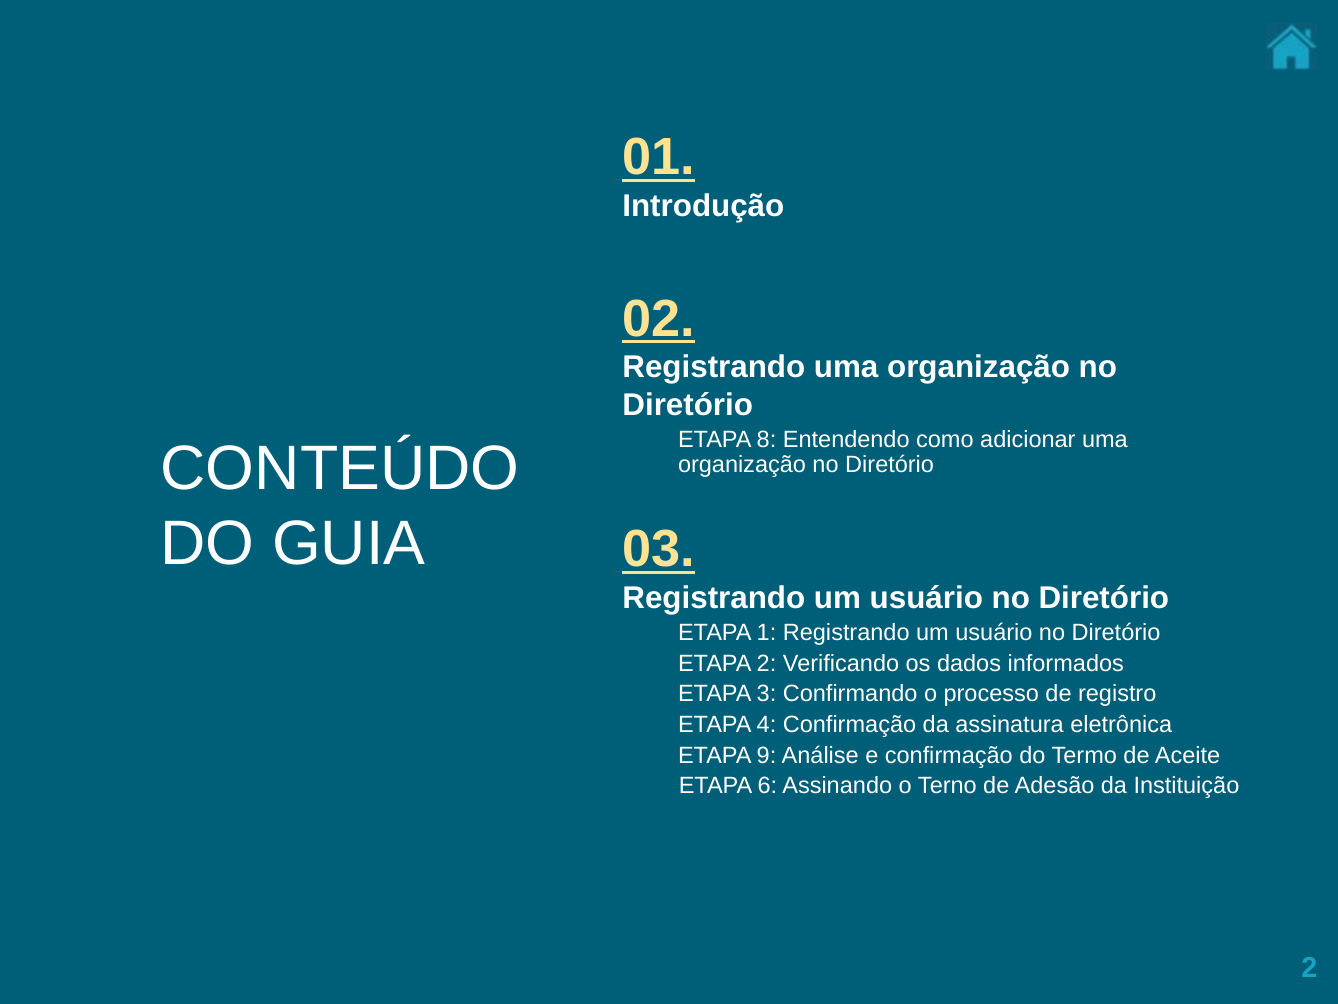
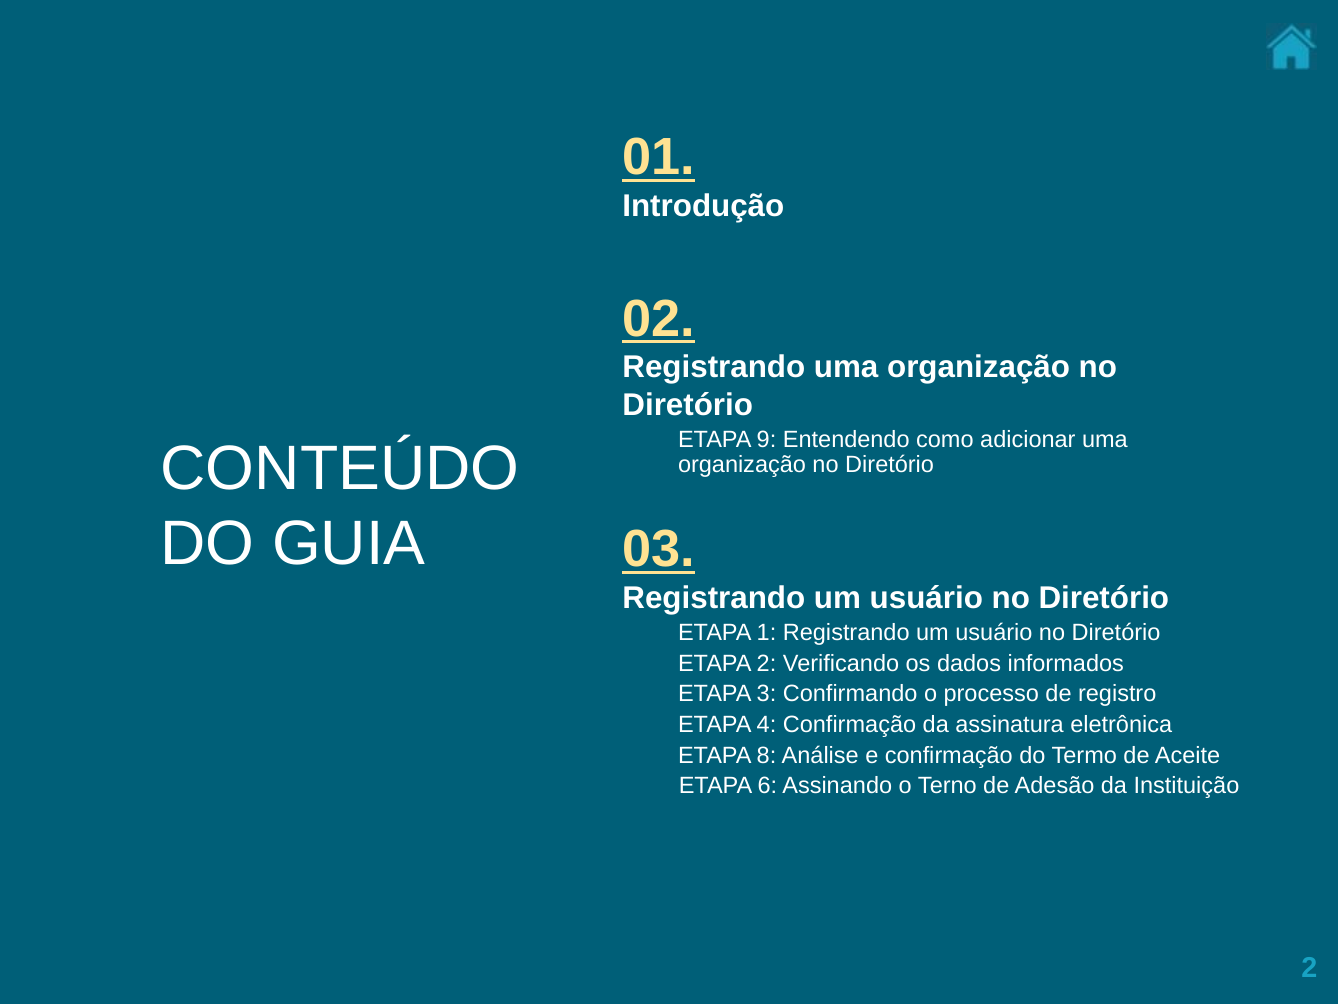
8: 8 -> 9
9: 9 -> 8
